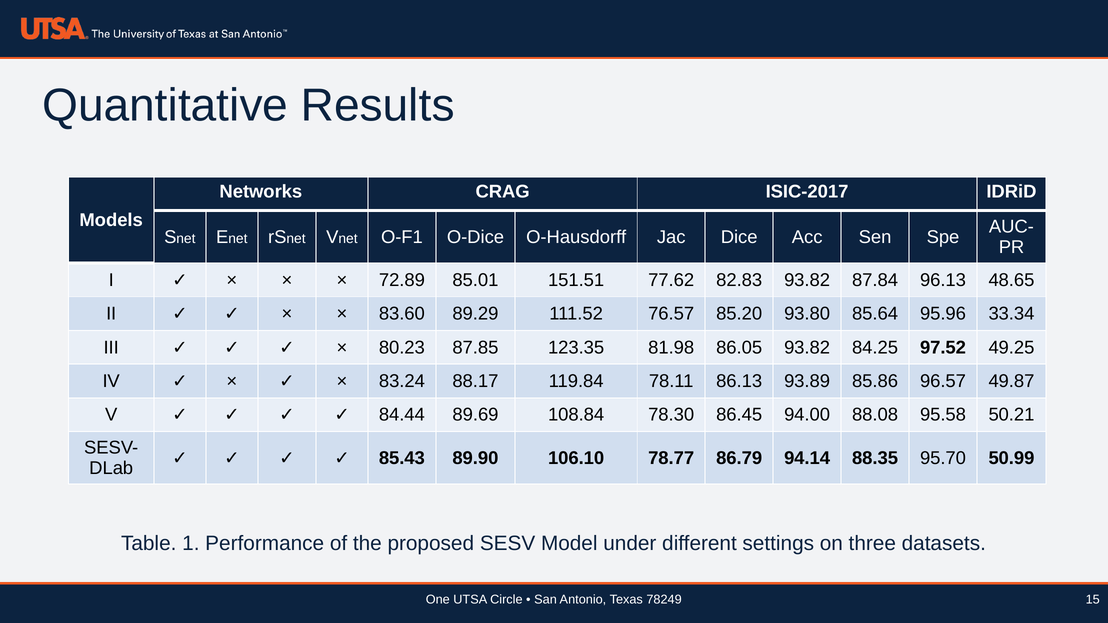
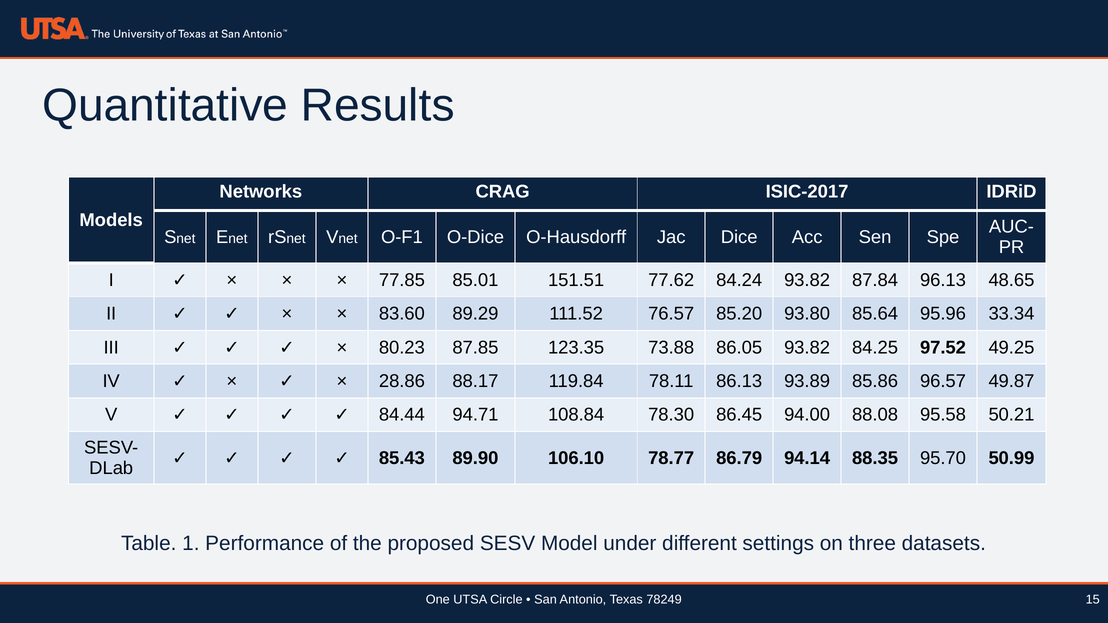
72.89: 72.89 -> 77.85
82.83: 82.83 -> 84.24
81.98: 81.98 -> 73.88
83.24: 83.24 -> 28.86
89.69: 89.69 -> 94.71
